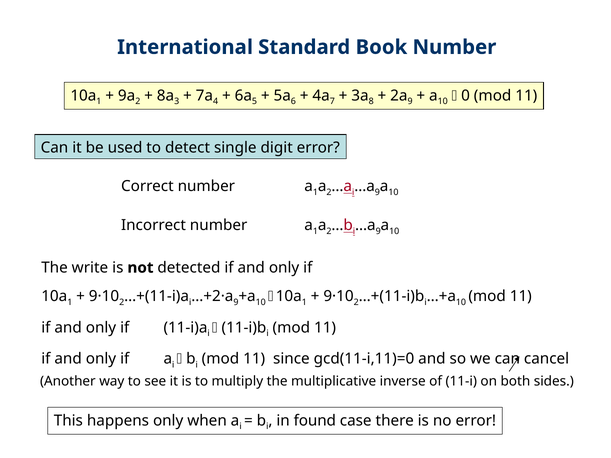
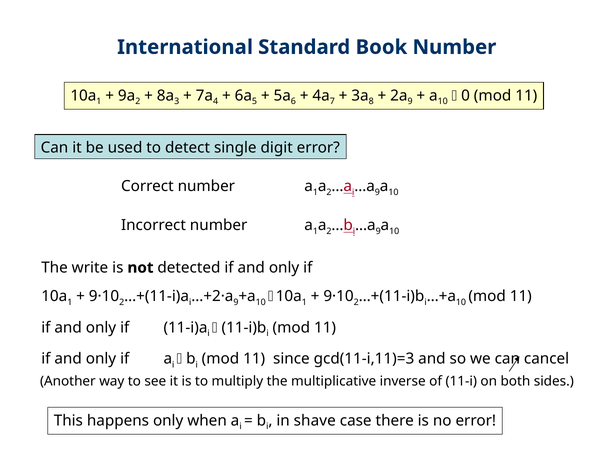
gcd(11-i,11)=0: gcd(11-i,11)=0 -> gcd(11-i,11)=3
found: found -> shave
